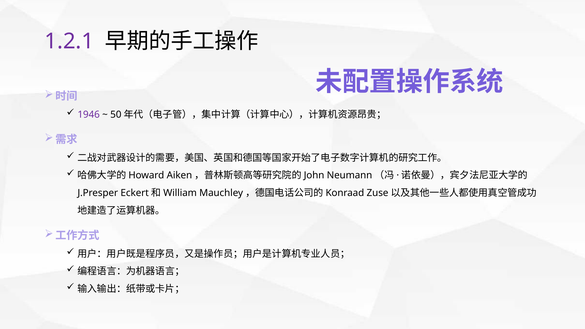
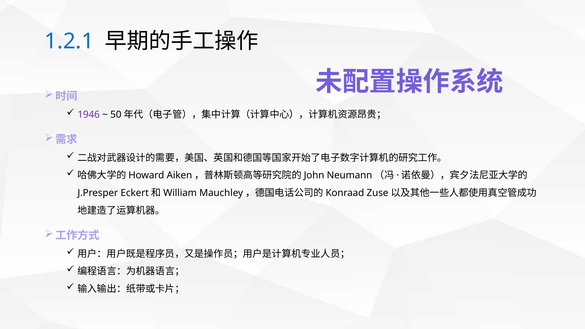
1.2.1 colour: purple -> blue
